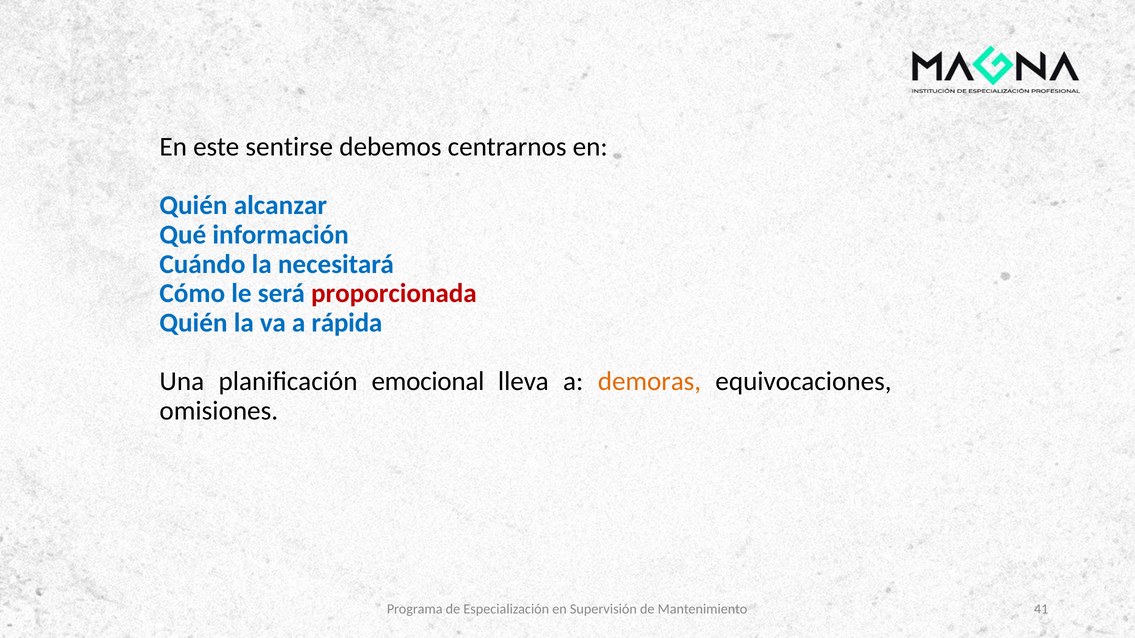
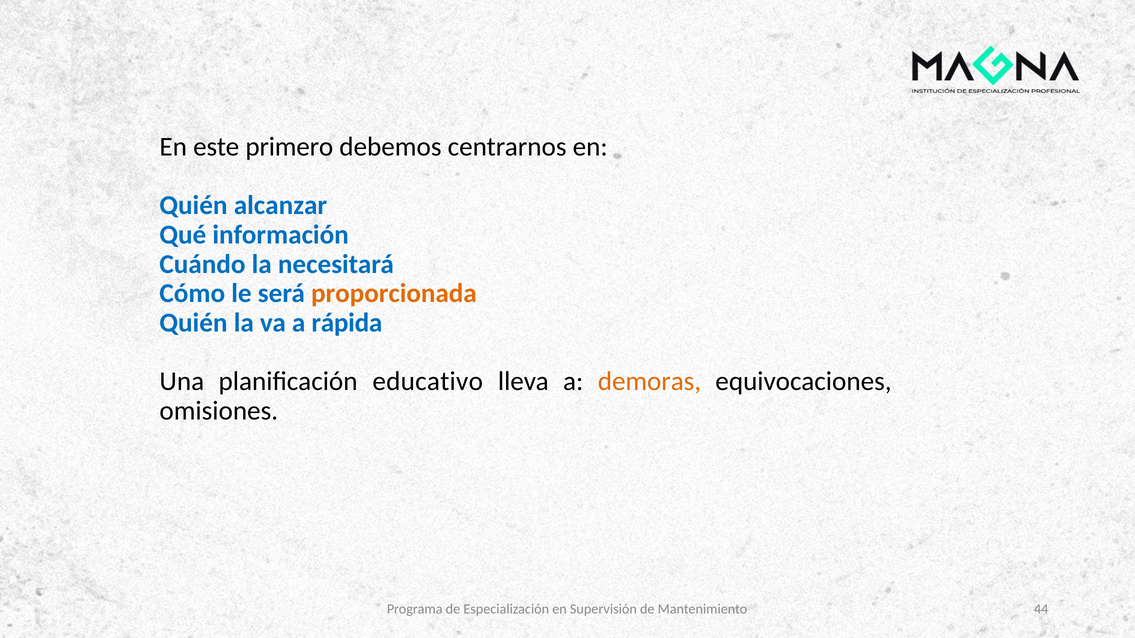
sentirse: sentirse -> primero
proporcionada colour: red -> orange
emocional: emocional -> educativo
41: 41 -> 44
